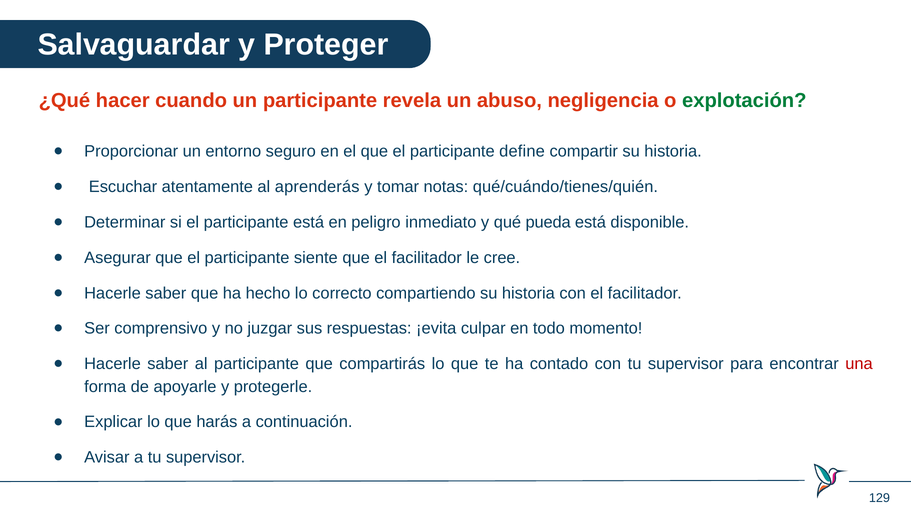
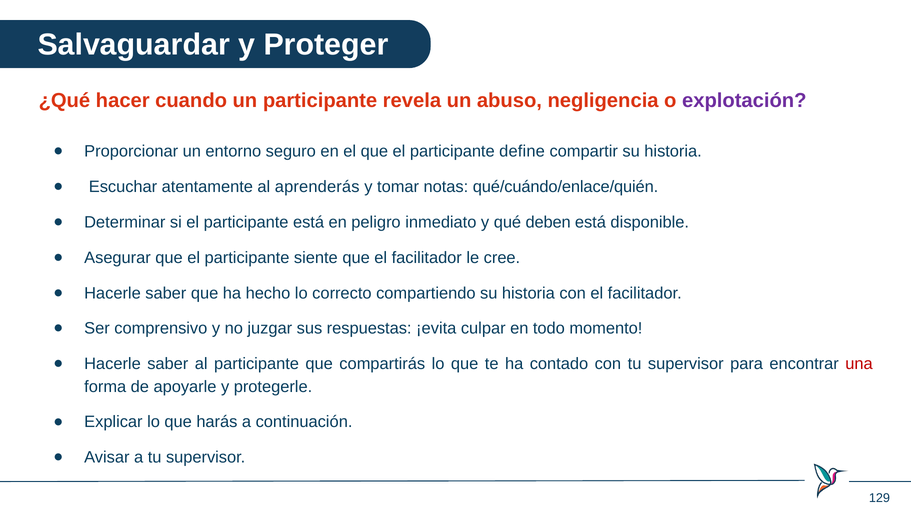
explotación colour: green -> purple
qué/cuándo/tienes/quién: qué/cuándo/tienes/quién -> qué/cuándo/enlace/quién
pueda: pueda -> deben
